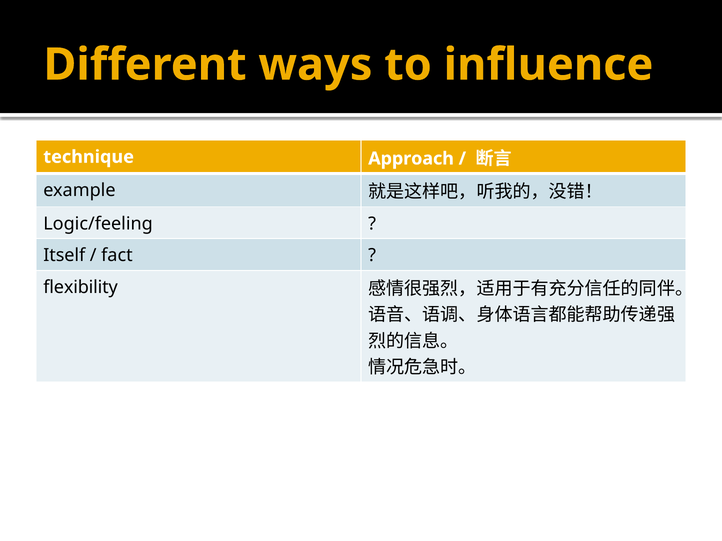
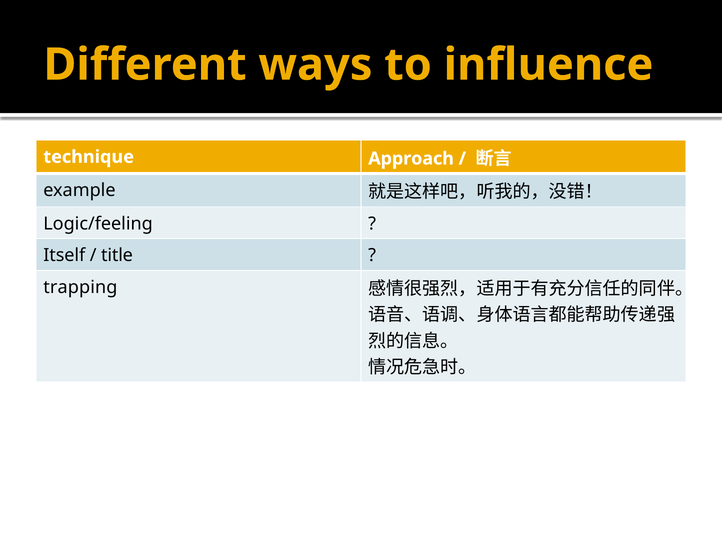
fact: fact -> title
flexibility: flexibility -> trapping
